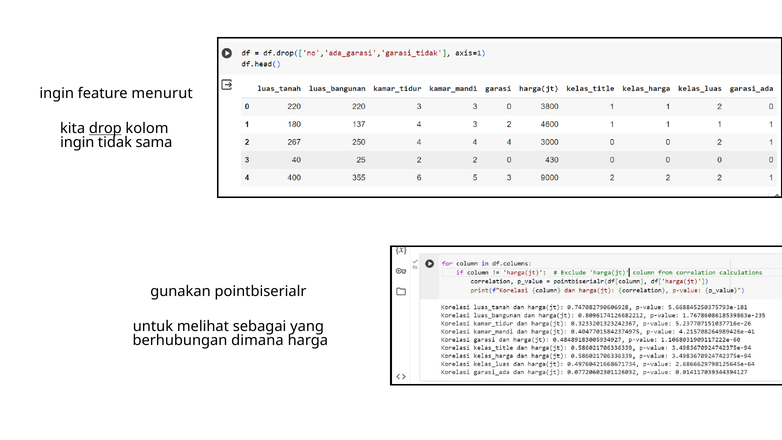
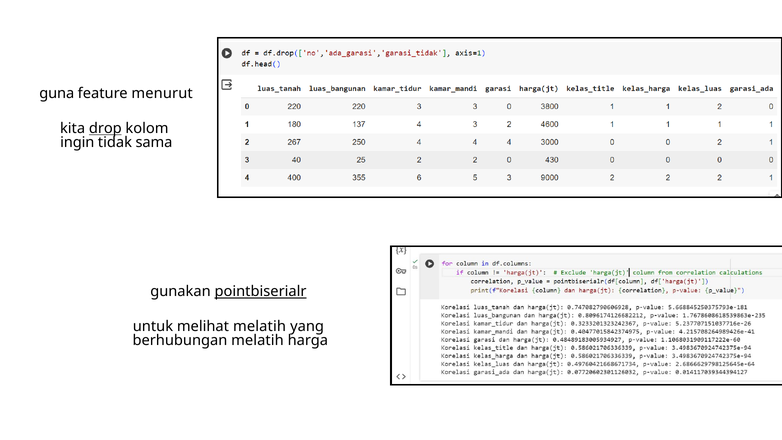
ingin at (57, 93): ingin -> guna
pointbiserialr underline: none -> present
melihat sebagai: sebagai -> melatih
berhubungan dimana: dimana -> melatih
